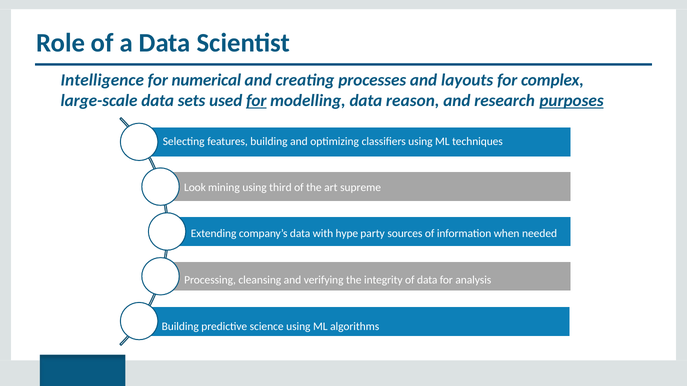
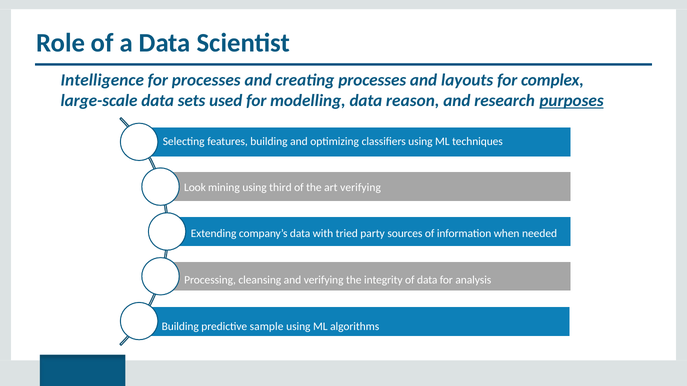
for numerical: numerical -> processes
for at (256, 101) underline: present -> none
art supreme: supreme -> verifying
hype: hype -> tried
science: science -> sample
